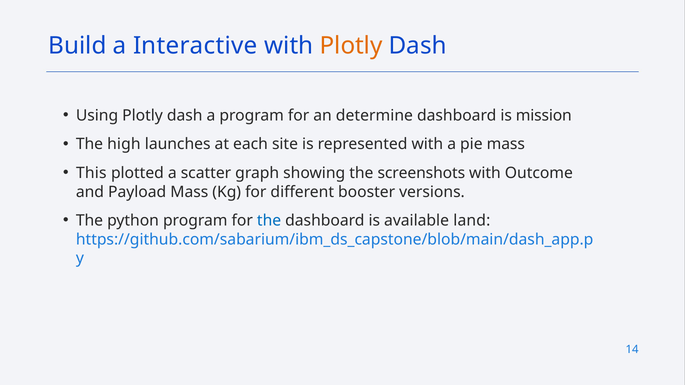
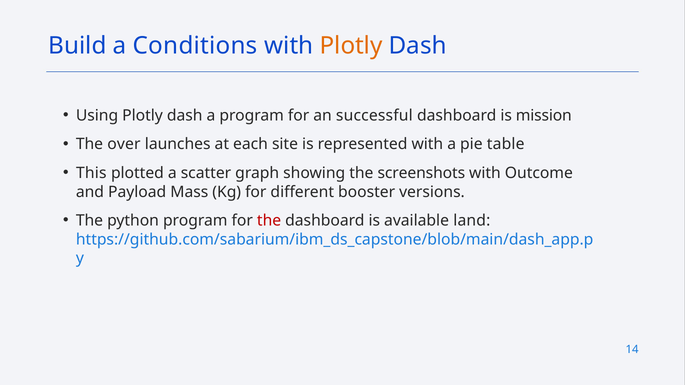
Interactive: Interactive -> Conditions
determine: determine -> successful
high: high -> over
pie mass: mass -> table
the at (269, 221) colour: blue -> red
